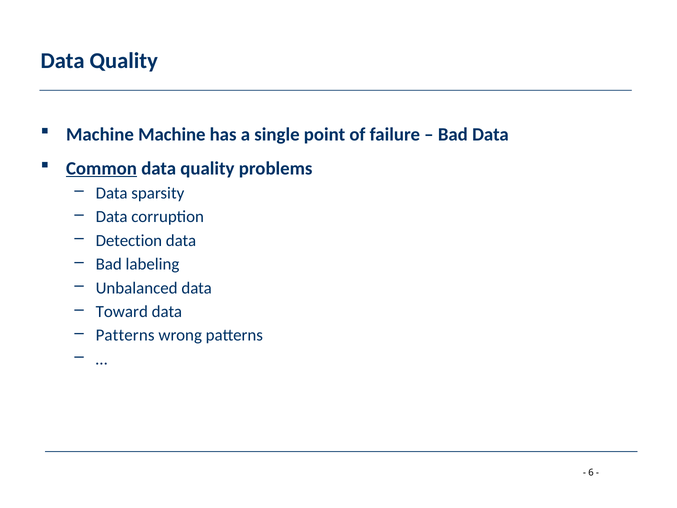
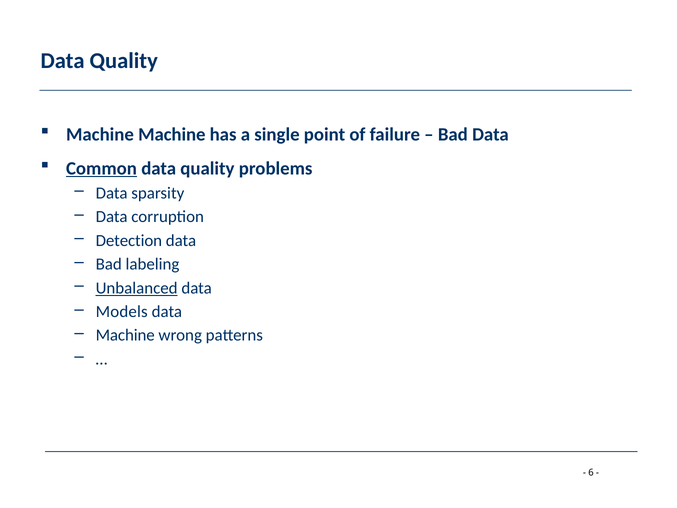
Unbalanced underline: none -> present
Toward: Toward -> Models
Patterns at (125, 335): Patterns -> Machine
